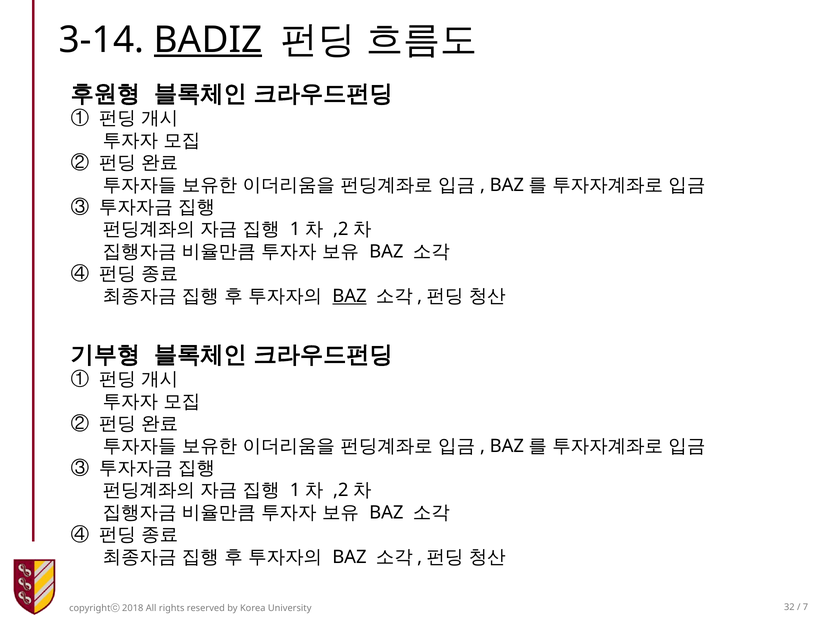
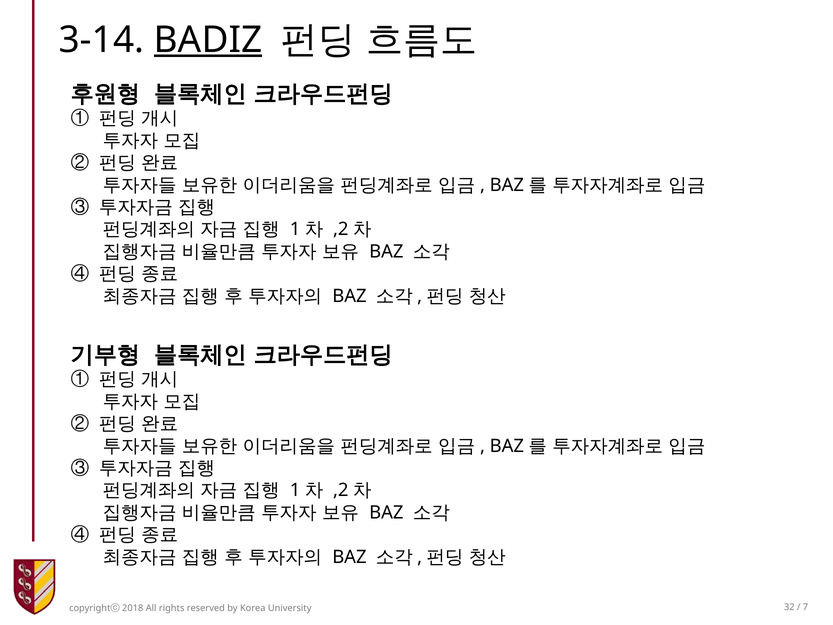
BAZ at (349, 296) underline: present -> none
